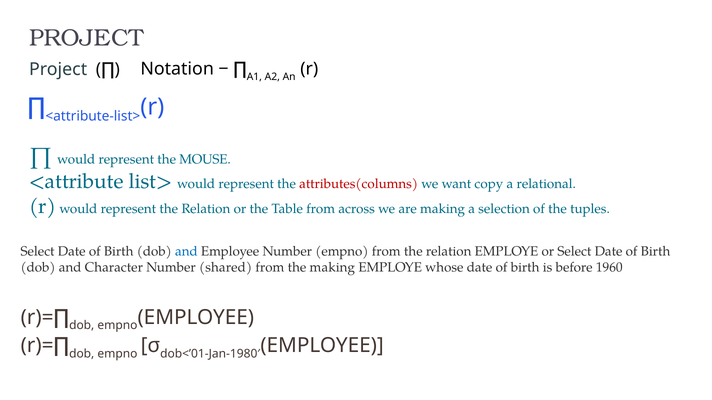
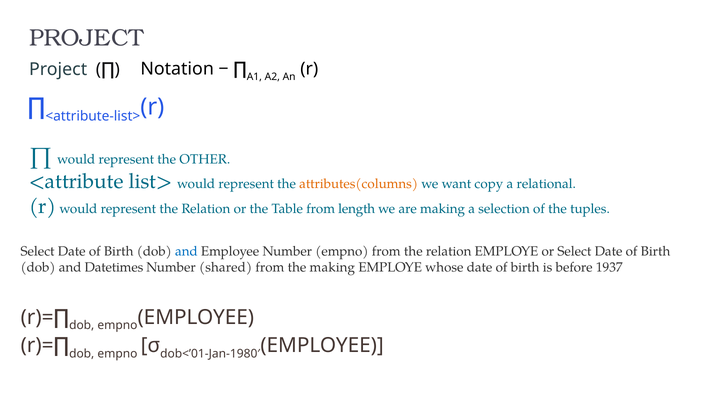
MOUSE: MOUSE -> OTHER
attributes(columns colour: red -> orange
across: across -> length
Character: Character -> Datetimes
1960: 1960 -> 1937
